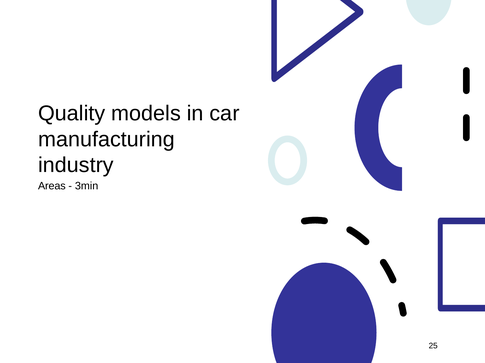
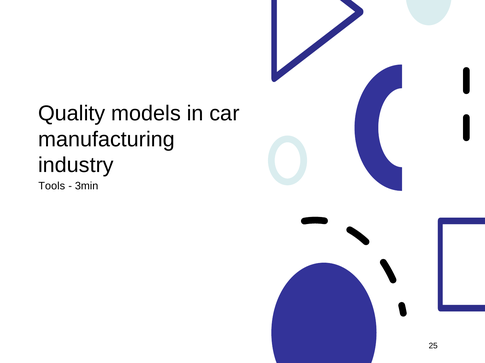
Areas: Areas -> Tools
